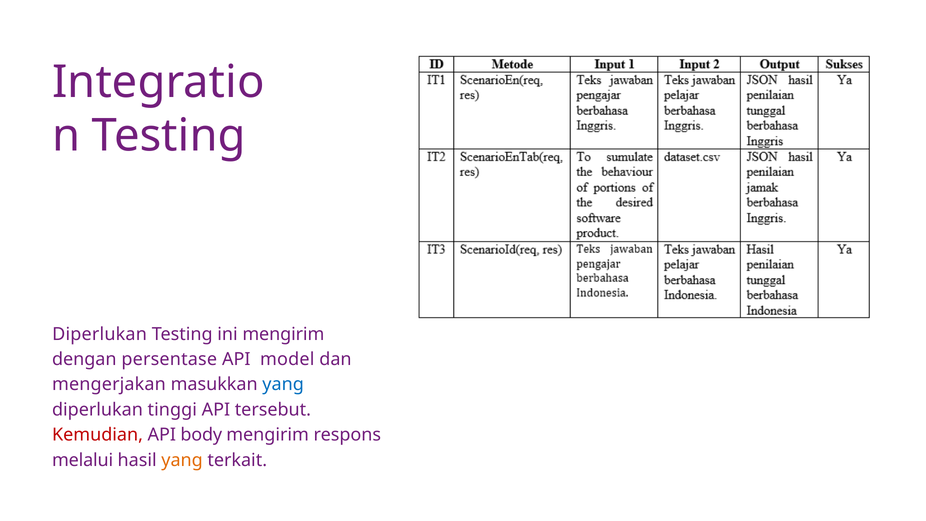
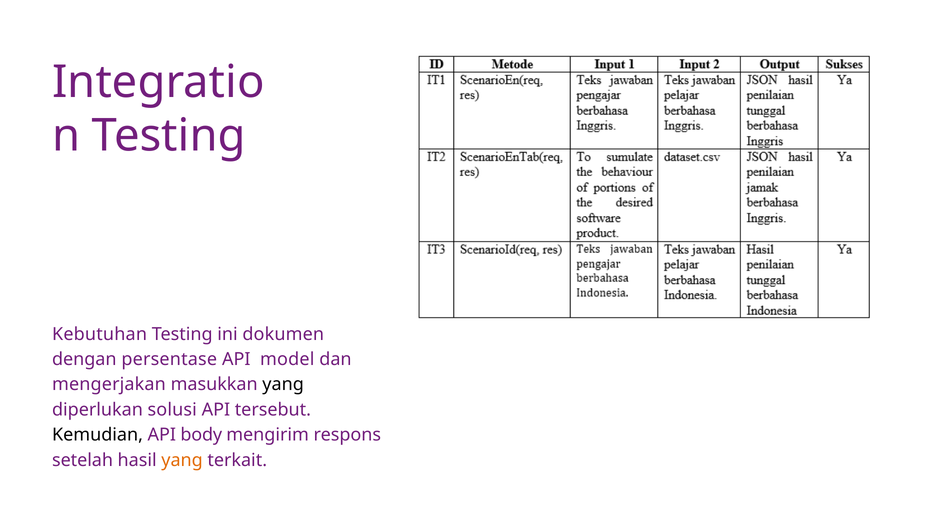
Diperlukan at (100, 334): Diperlukan -> Kebutuhan
ini mengirim: mengirim -> dokumen
yang at (283, 384) colour: blue -> black
tinggi: tinggi -> solusi
Kemudian colour: red -> black
melalui: melalui -> setelah
